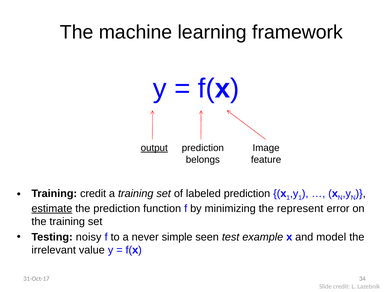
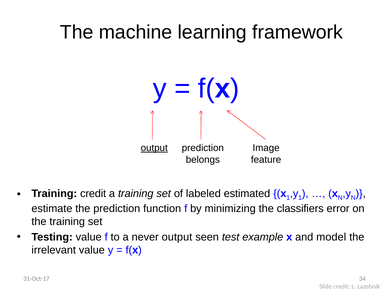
labeled prediction: prediction -> estimated
estimate underline: present -> none
represent: represent -> classifiers
Testing noisy: noisy -> value
never simple: simple -> output
